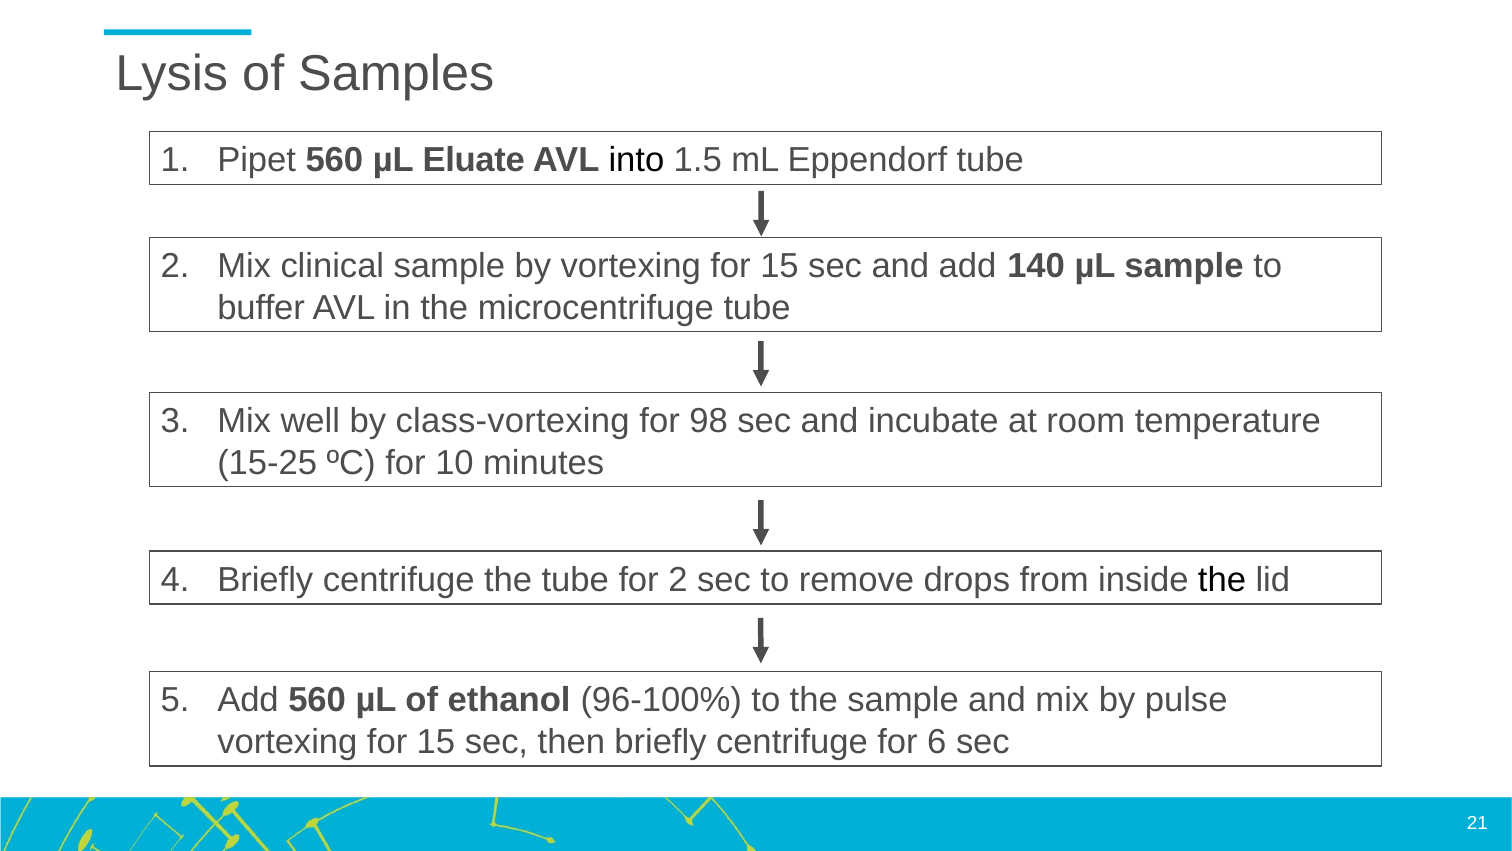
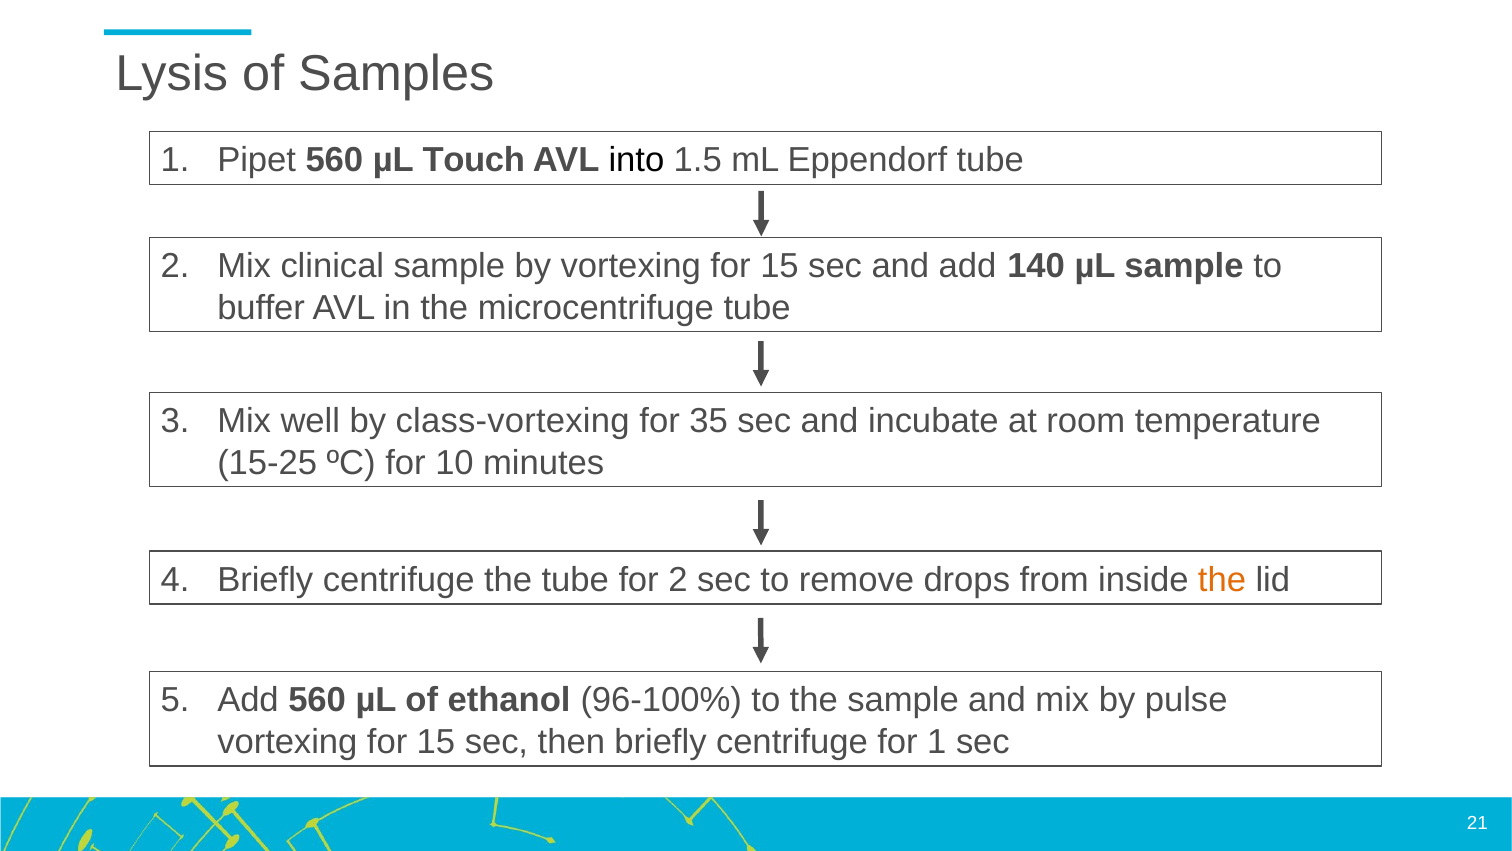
Eluate: Eluate -> Touch
98: 98 -> 35
the at (1222, 580) colour: black -> orange
for 6: 6 -> 1
